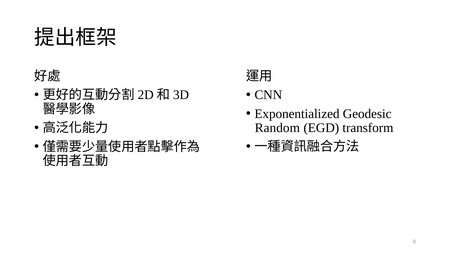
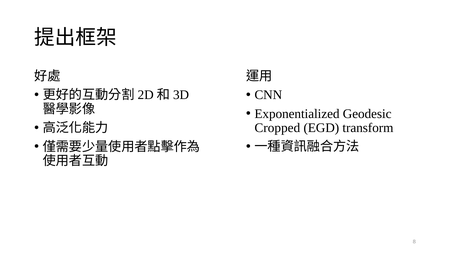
Random: Random -> Cropped
